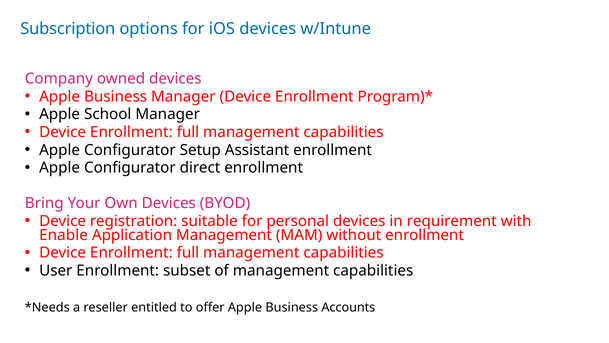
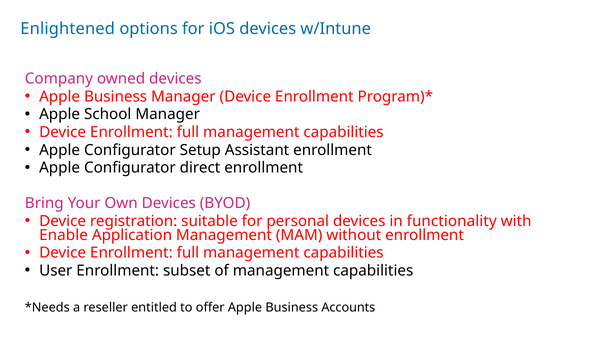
Subscription: Subscription -> Enlightened
requirement: requirement -> functionality
